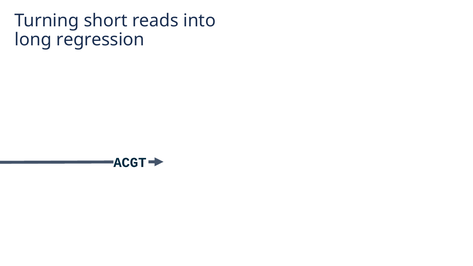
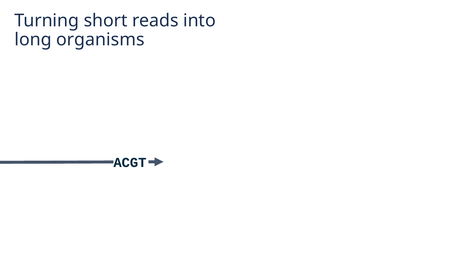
regression: regression -> organisms
